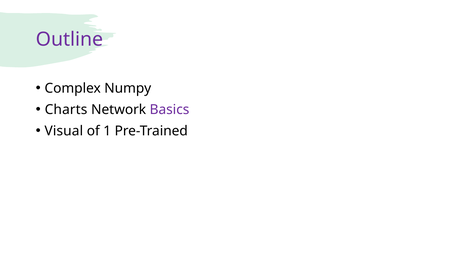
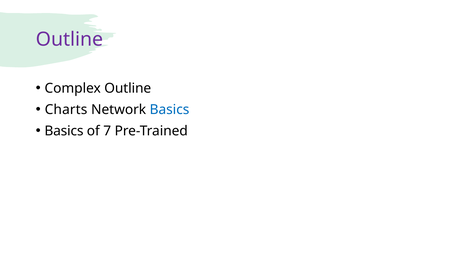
Complex Numpy: Numpy -> Outline
Basics at (169, 110) colour: purple -> blue
Visual at (64, 131): Visual -> Basics
1: 1 -> 7
